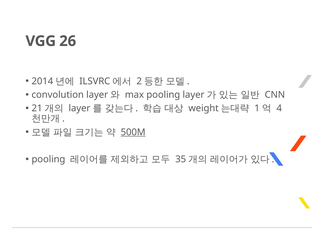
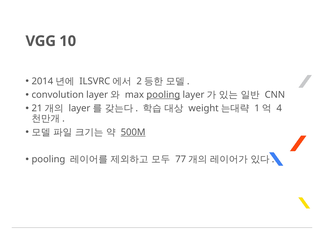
26: 26 -> 10
pooling at (163, 95) underline: none -> present
35: 35 -> 77
